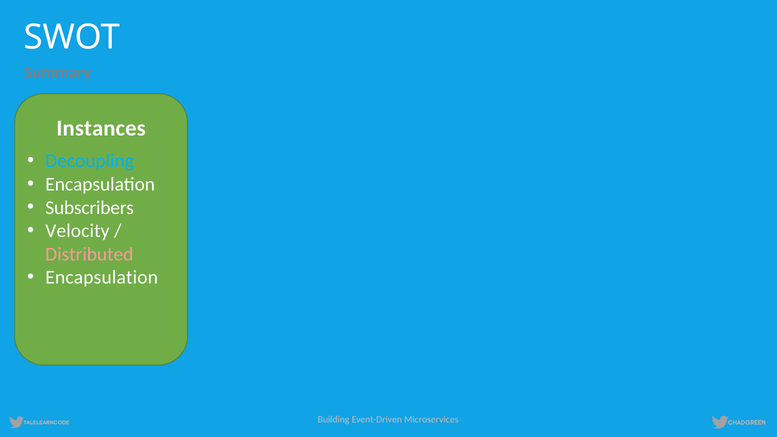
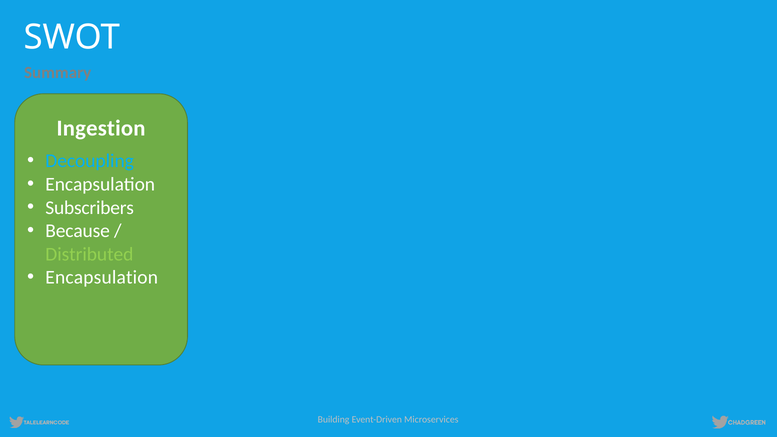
Instances: Instances -> Ingestion
Velocity: Velocity -> Because
Distributed colour: pink -> light green
